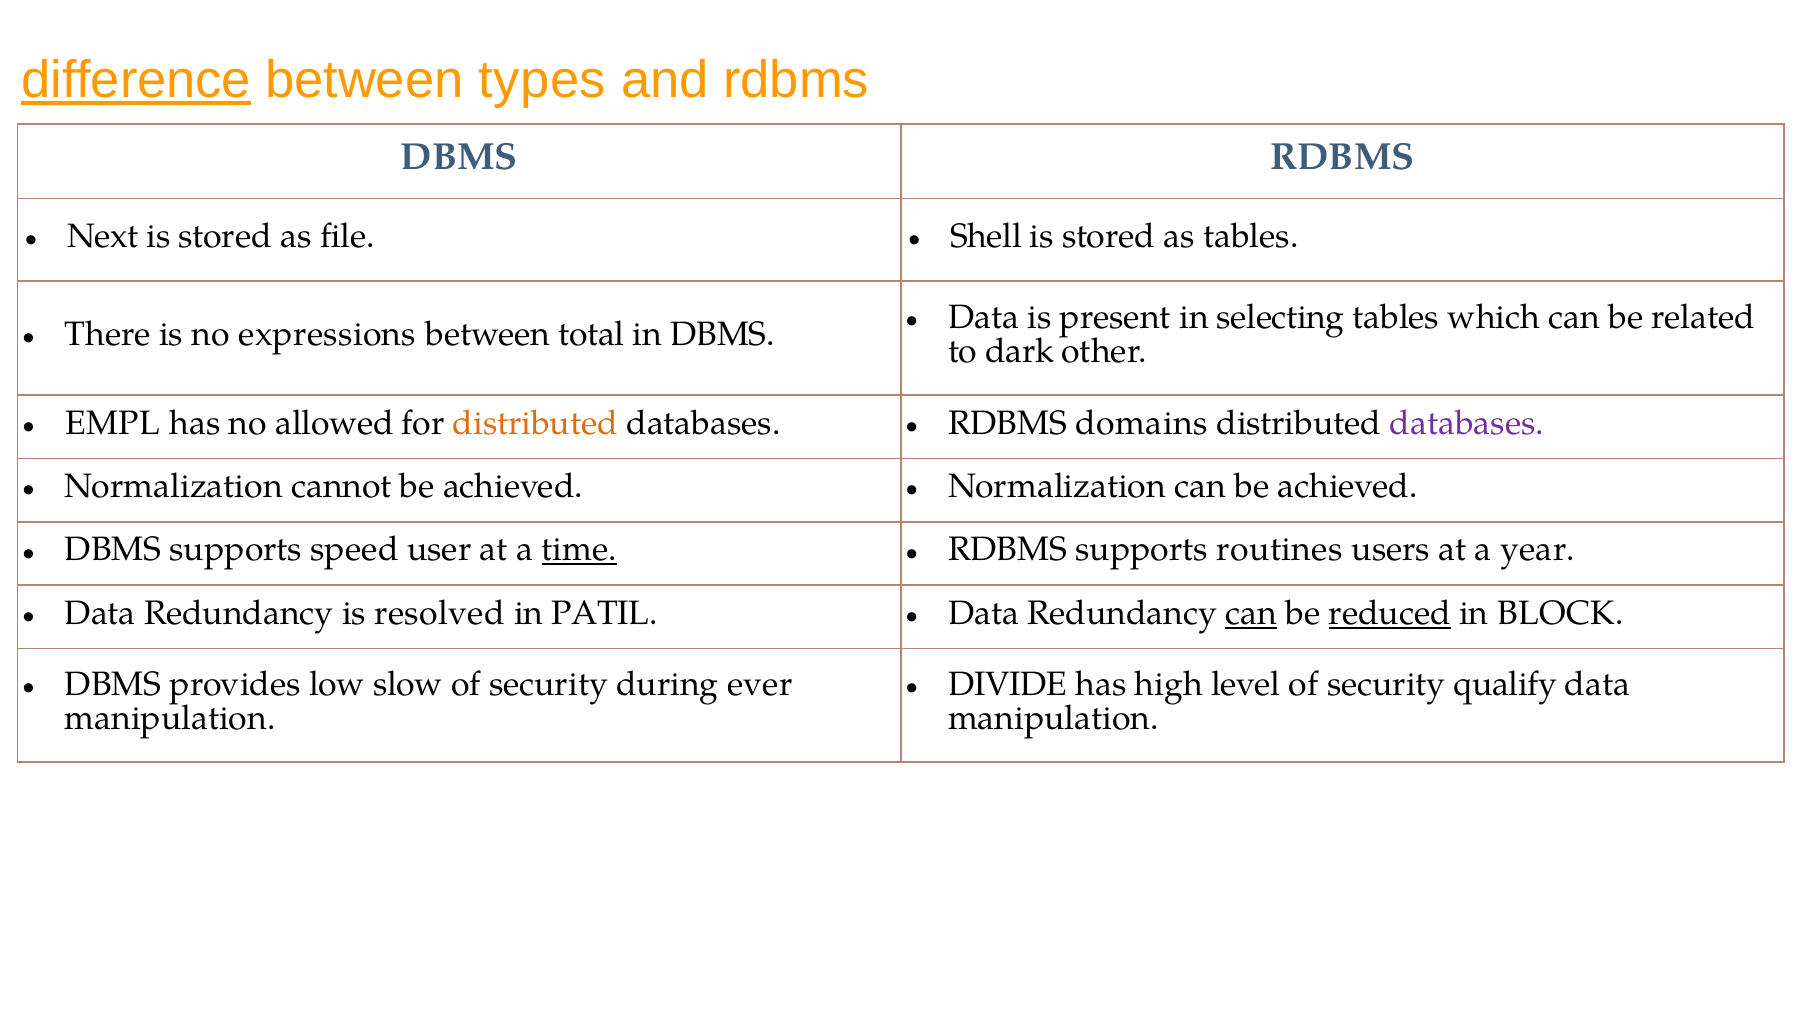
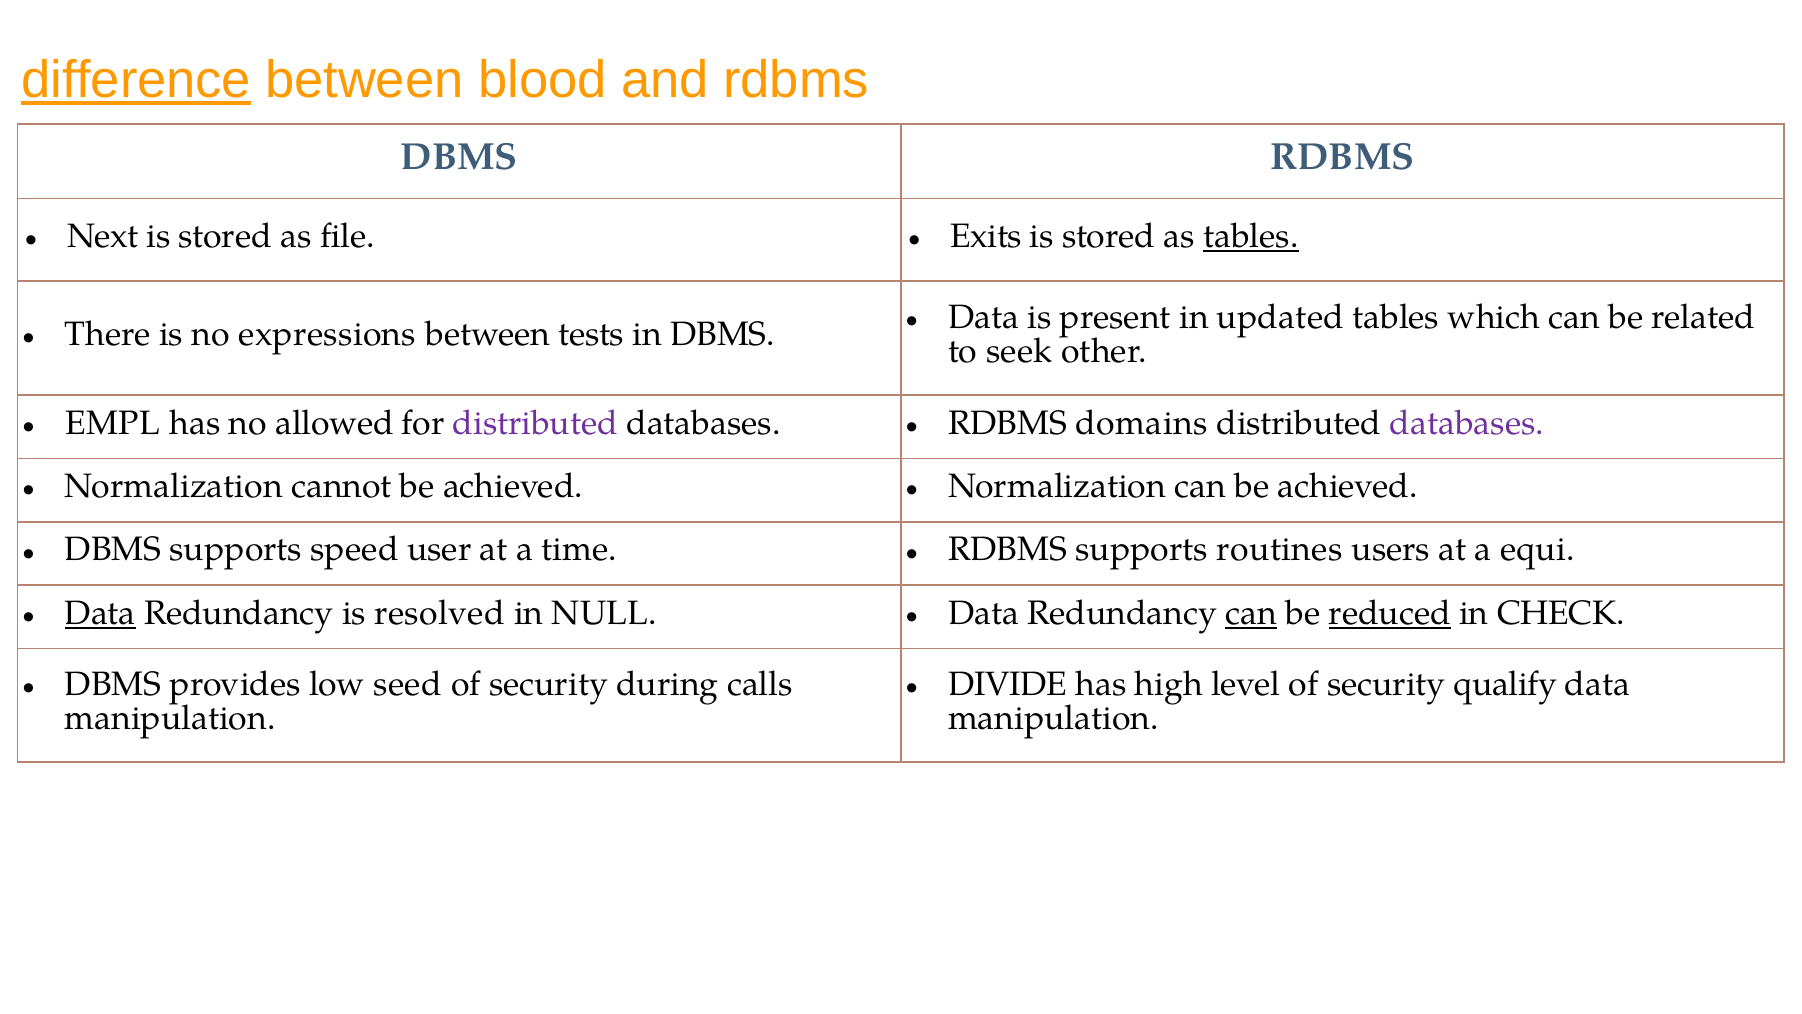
types: types -> blood
Shell: Shell -> Exits
tables at (1251, 236) underline: none -> present
selecting: selecting -> updated
total: total -> tests
dark: dark -> seek
distributed at (535, 423) colour: orange -> purple
time underline: present -> none
year: year -> equi
Data at (100, 613) underline: none -> present
PATIL: PATIL -> NULL
BLOCK: BLOCK -> CHECK
slow: slow -> seed
ever: ever -> calls
